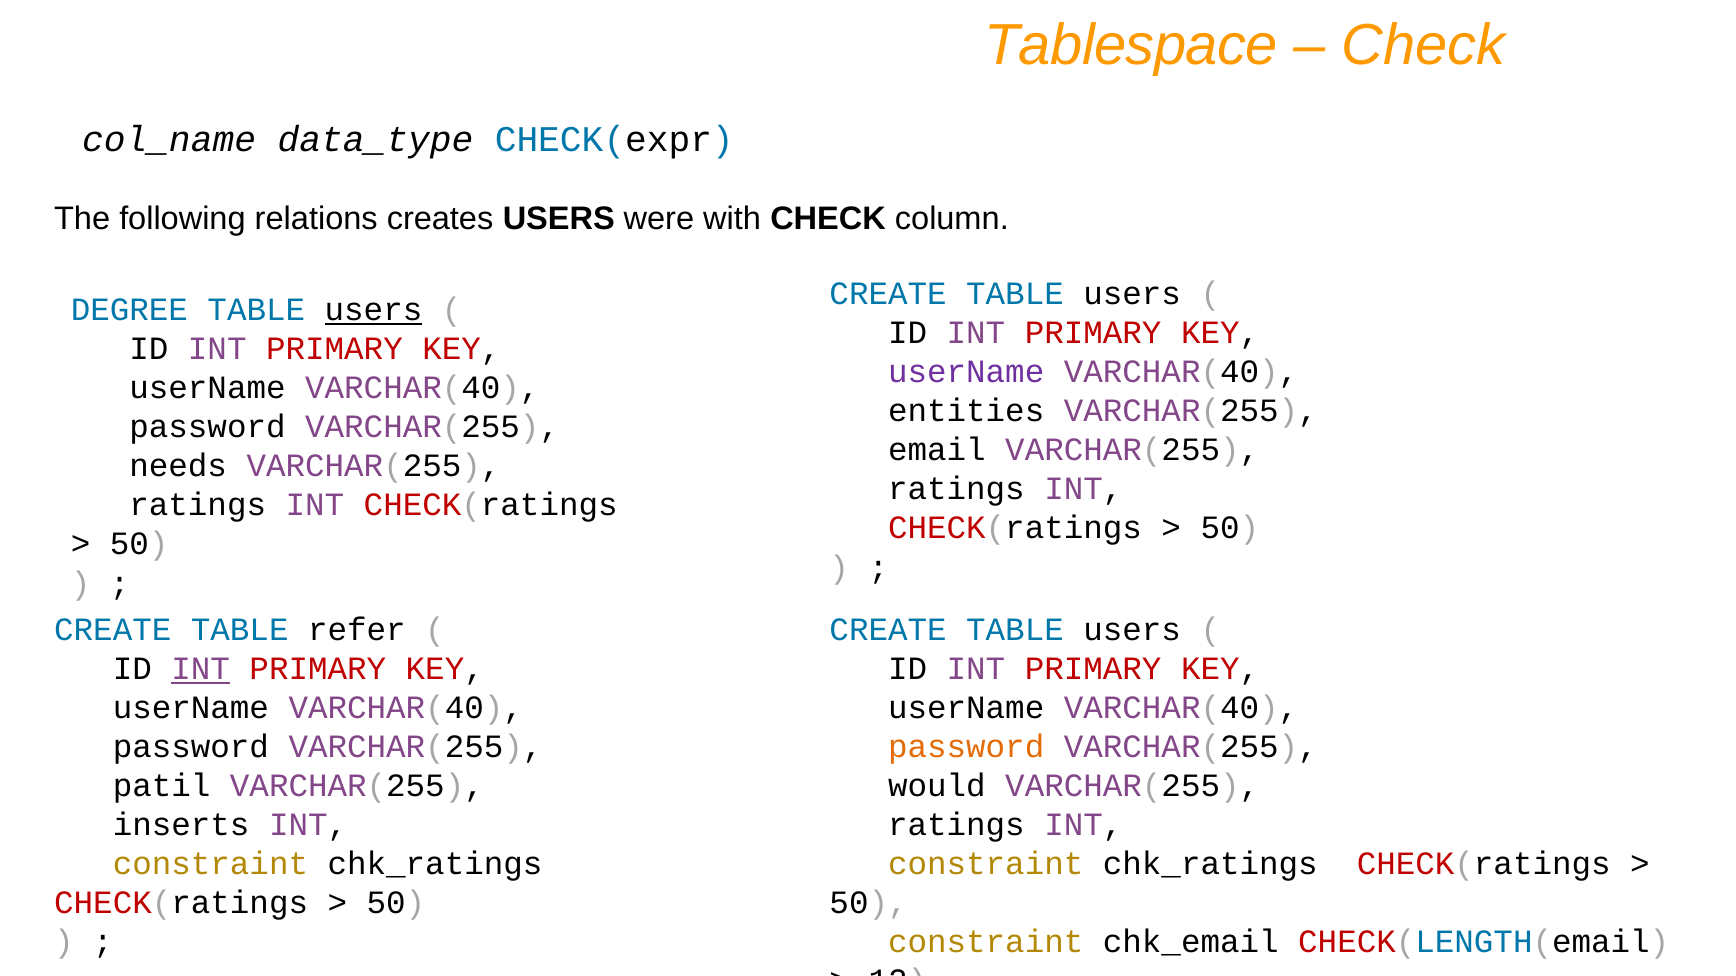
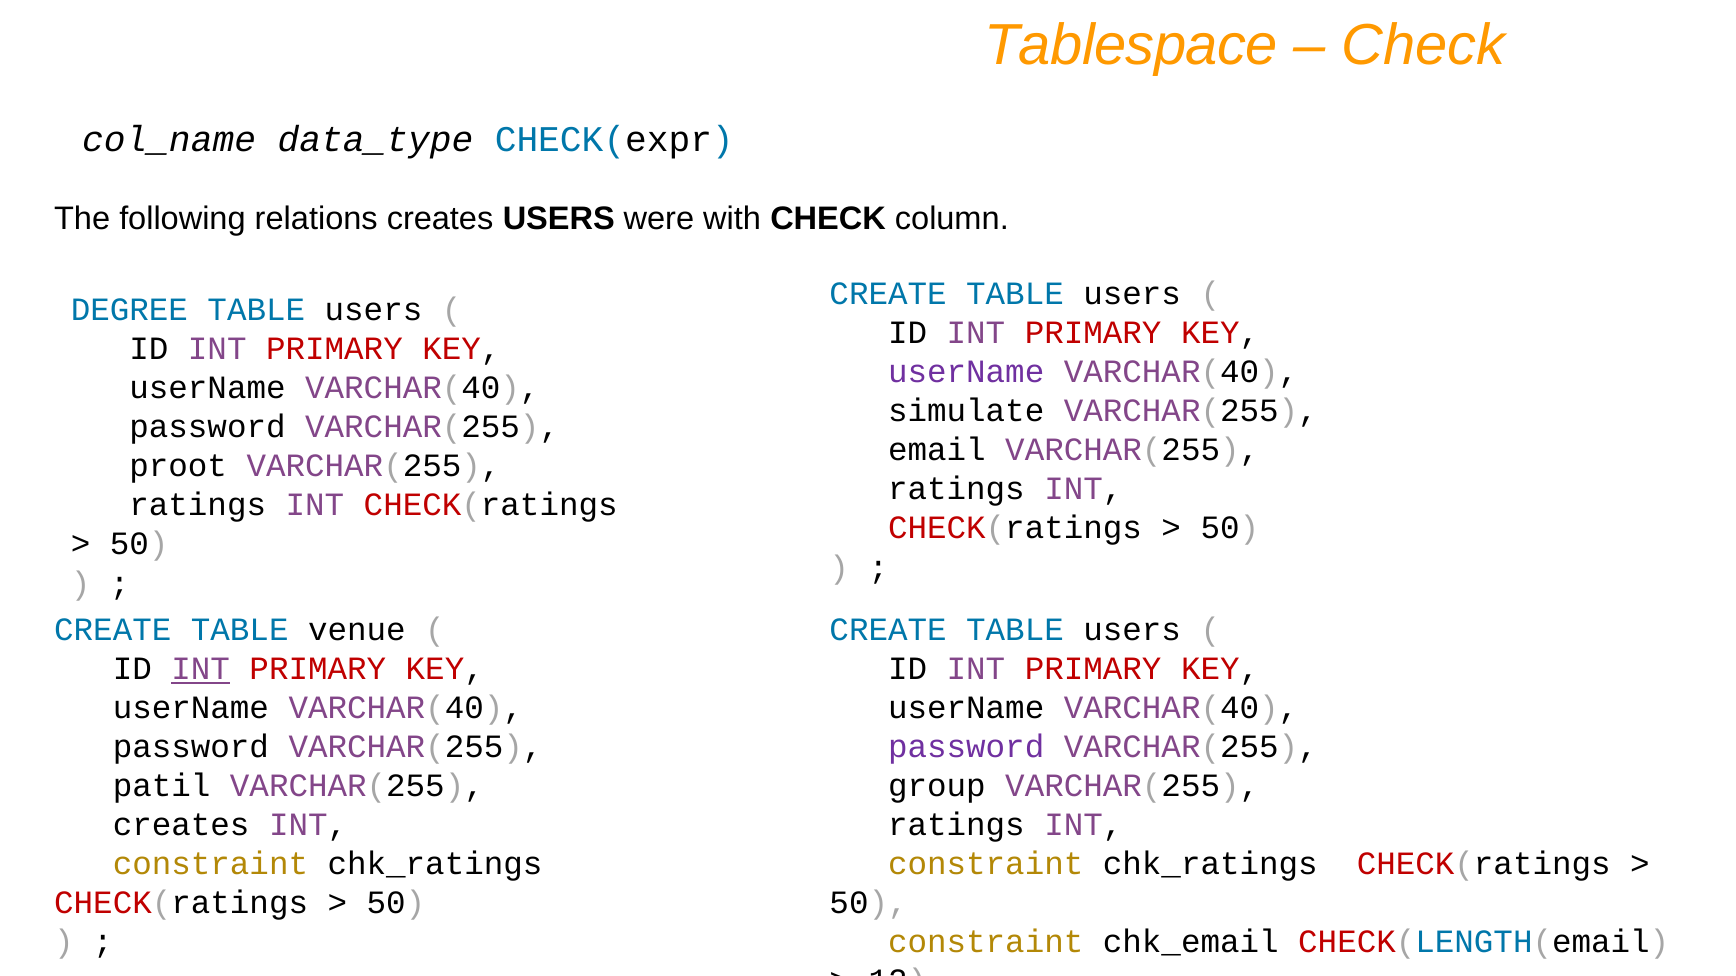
users at (374, 310) underline: present -> none
entities: entities -> simulate
needs: needs -> proot
refer: refer -> venue
password at (966, 747) colour: orange -> purple
would: would -> group
inserts at (181, 826): inserts -> creates
